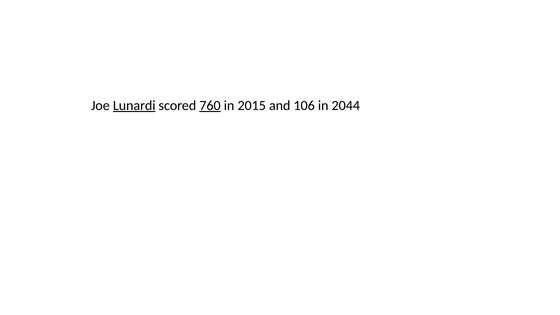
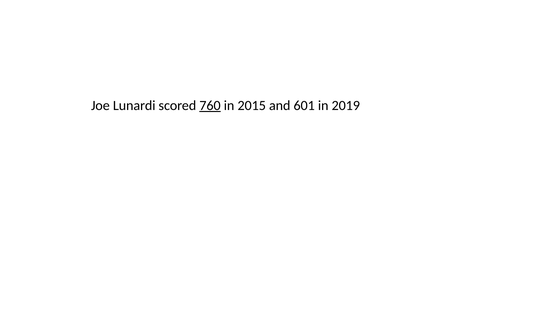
Lunardi underline: present -> none
106: 106 -> 601
2044: 2044 -> 2019
